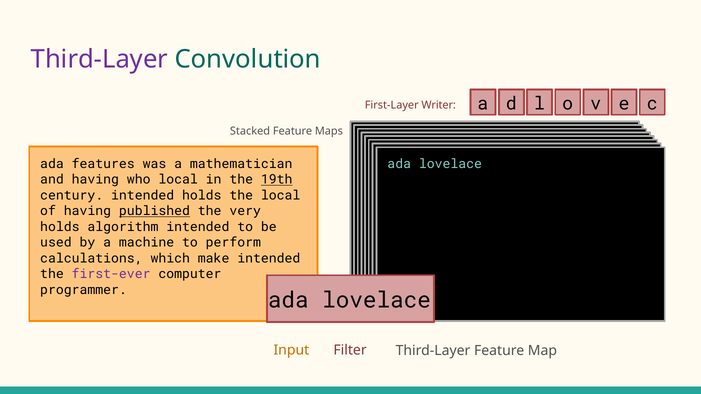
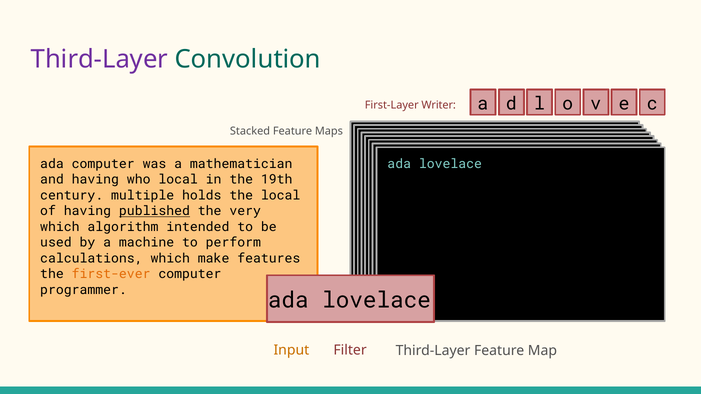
ada features: features -> computer
19th underline: present -> none
century intended: intended -> multiple
holds at (60, 227): holds -> which
make intended: intended -> features
first-ever colour: purple -> orange
